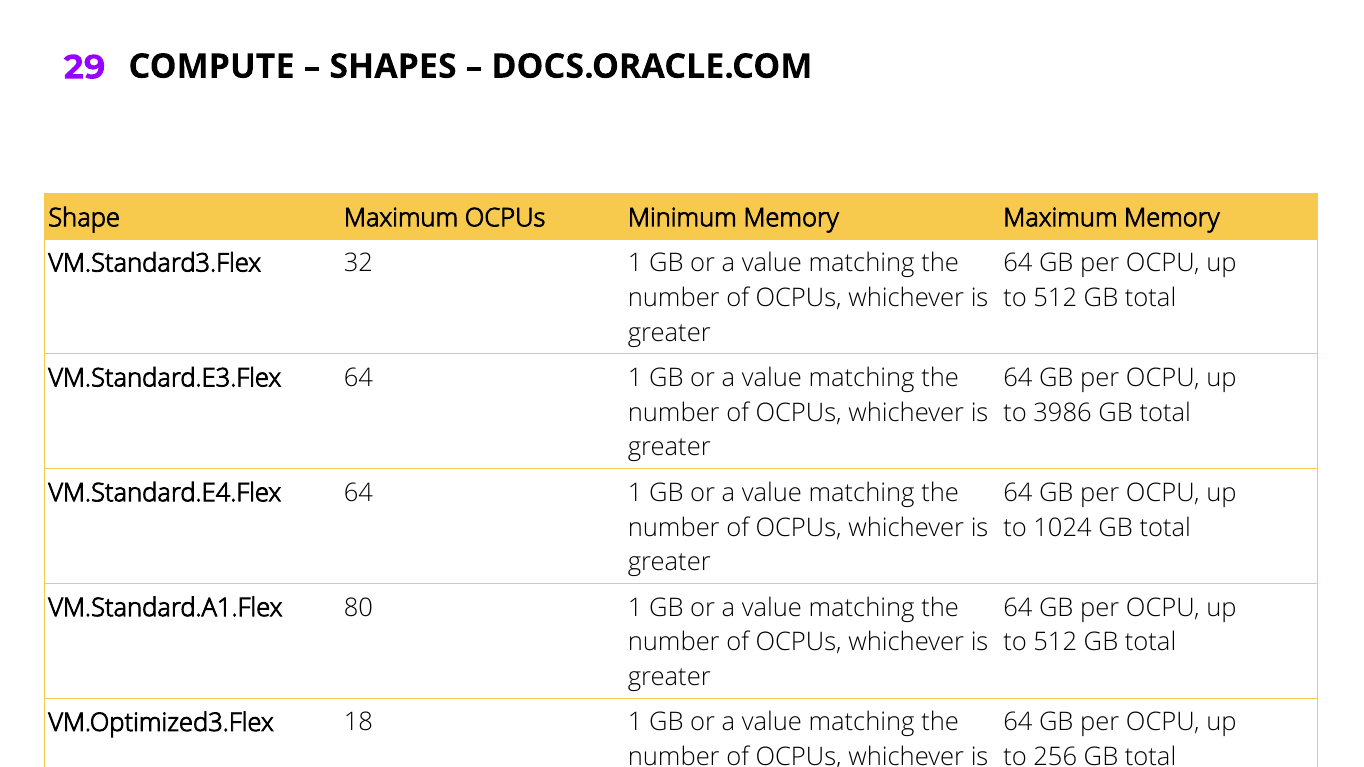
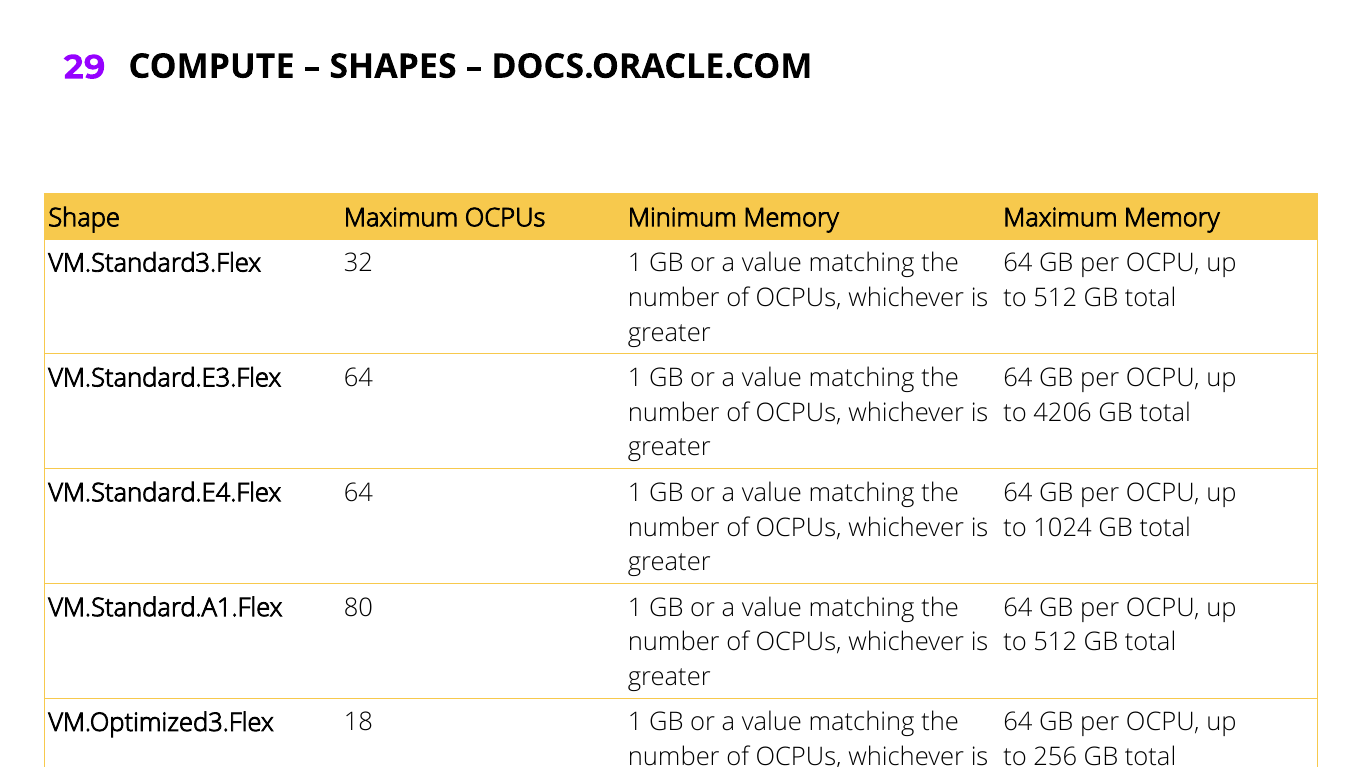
3986: 3986 -> 4206
